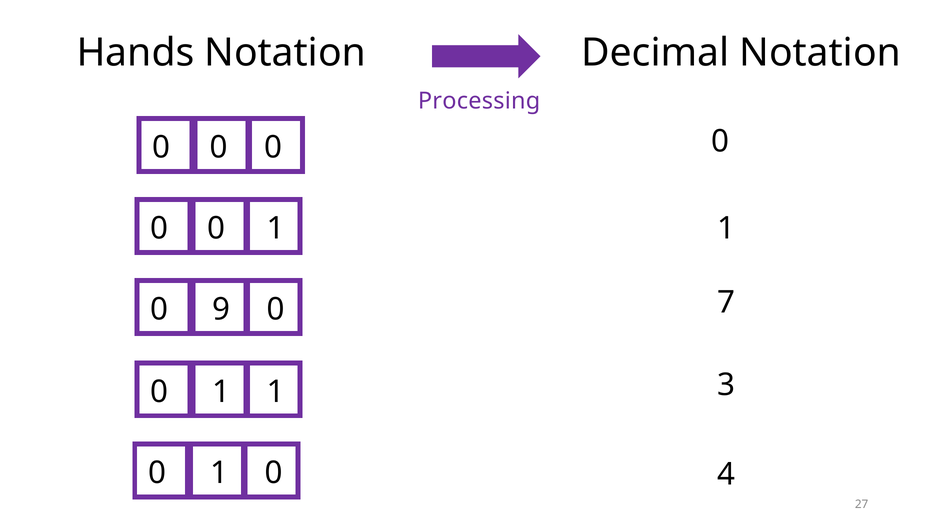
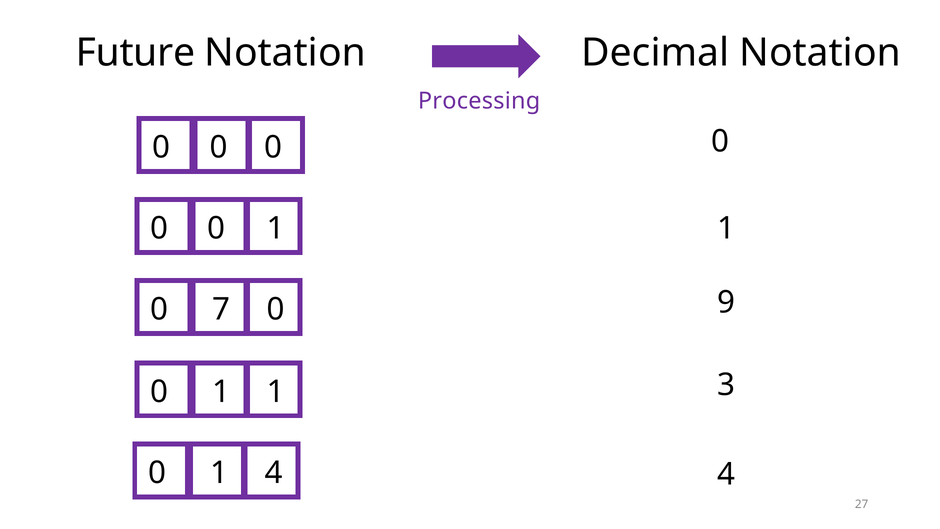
Hands: Hands -> Future
9: 9 -> 7
7: 7 -> 9
0 at (274, 473): 0 -> 4
